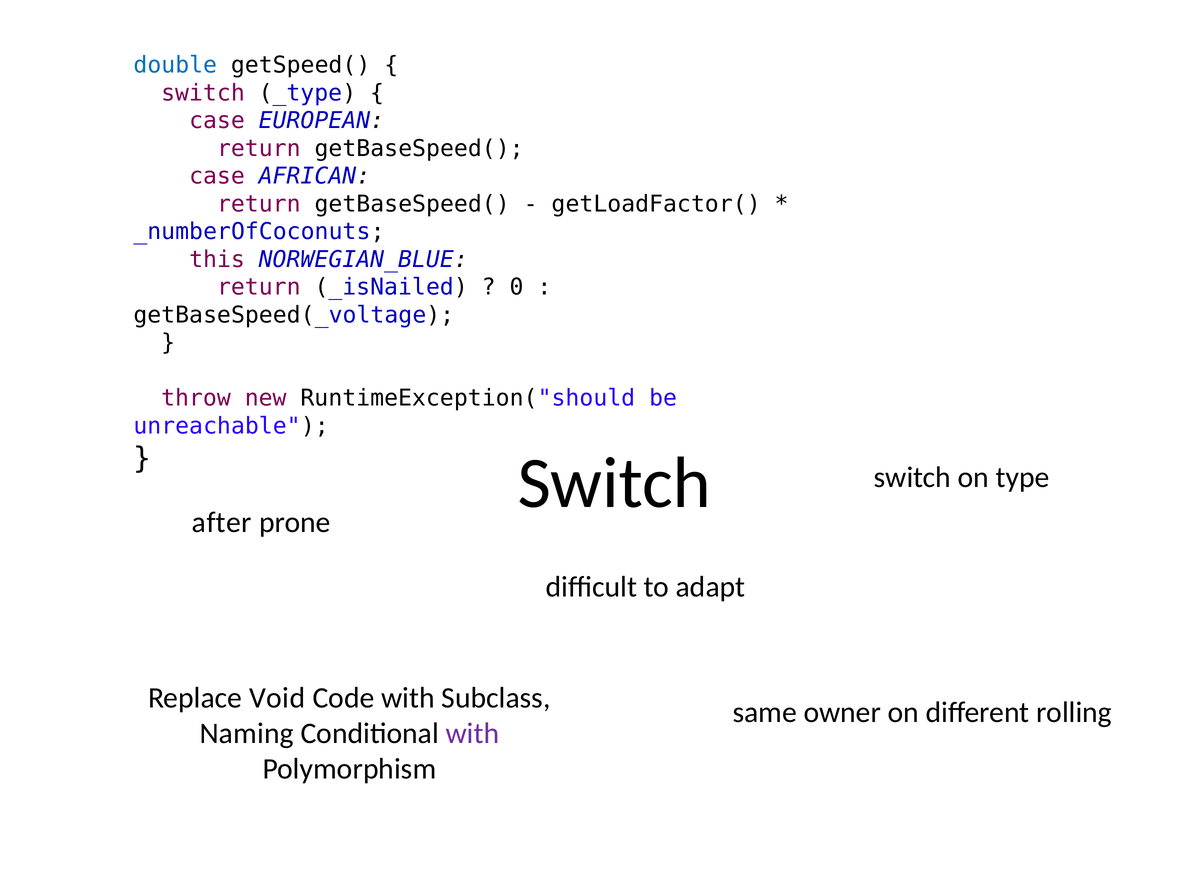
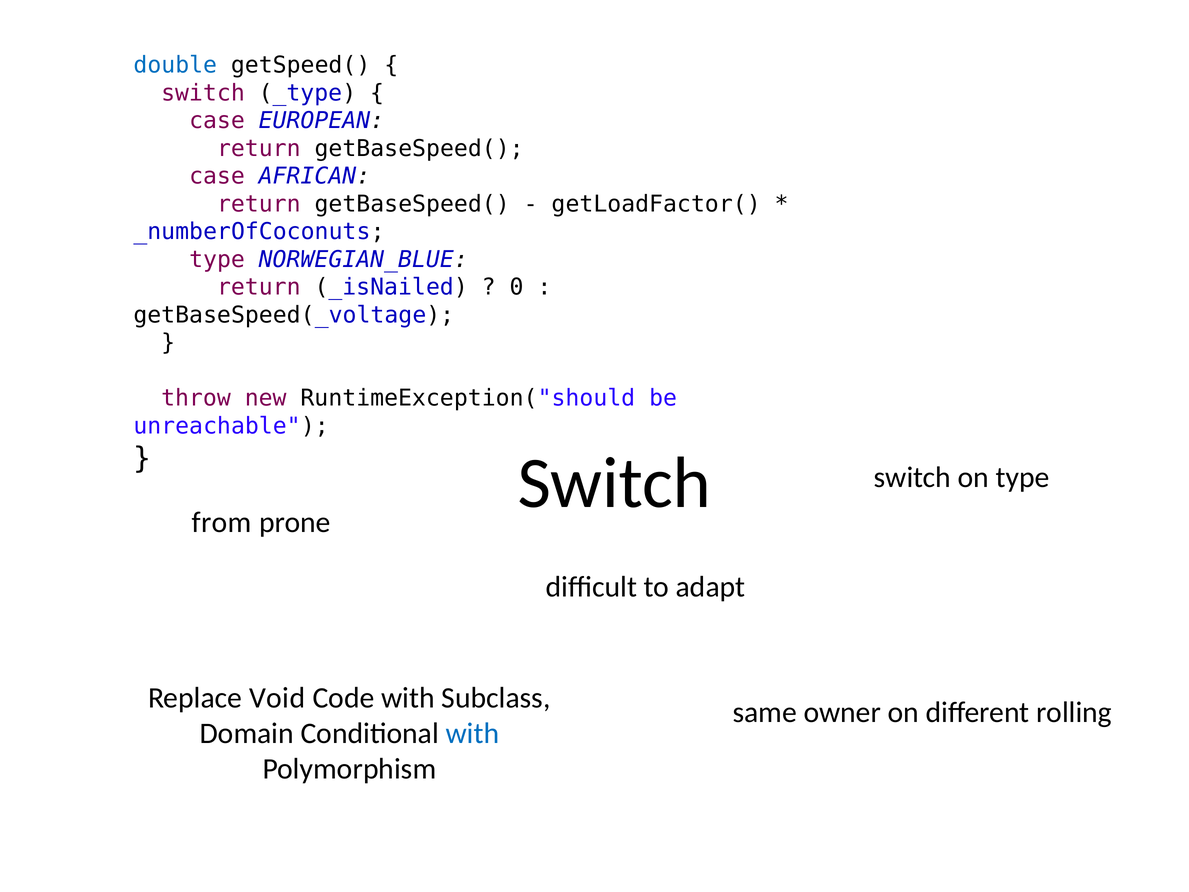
this at (217, 259): this -> type
after: after -> from
Naming: Naming -> Domain
with at (472, 733) colour: purple -> blue
